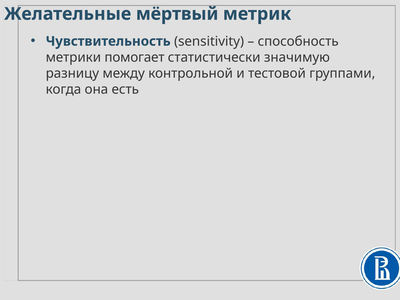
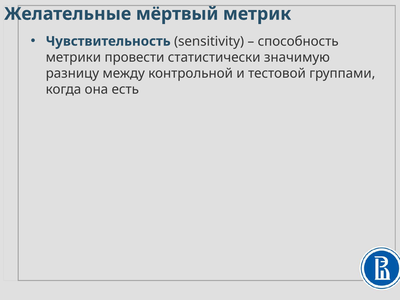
помогает: помогает -> провести
